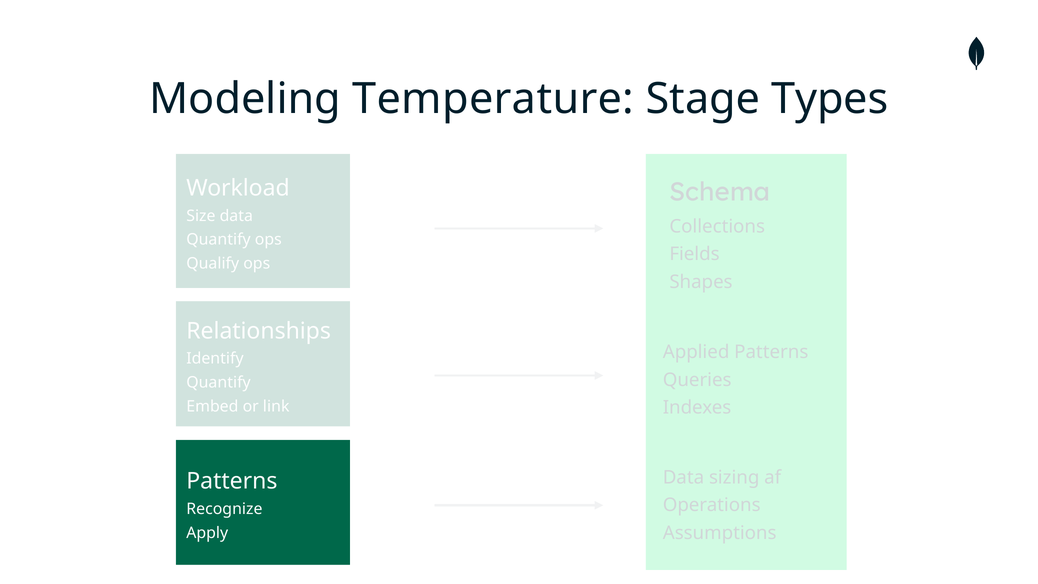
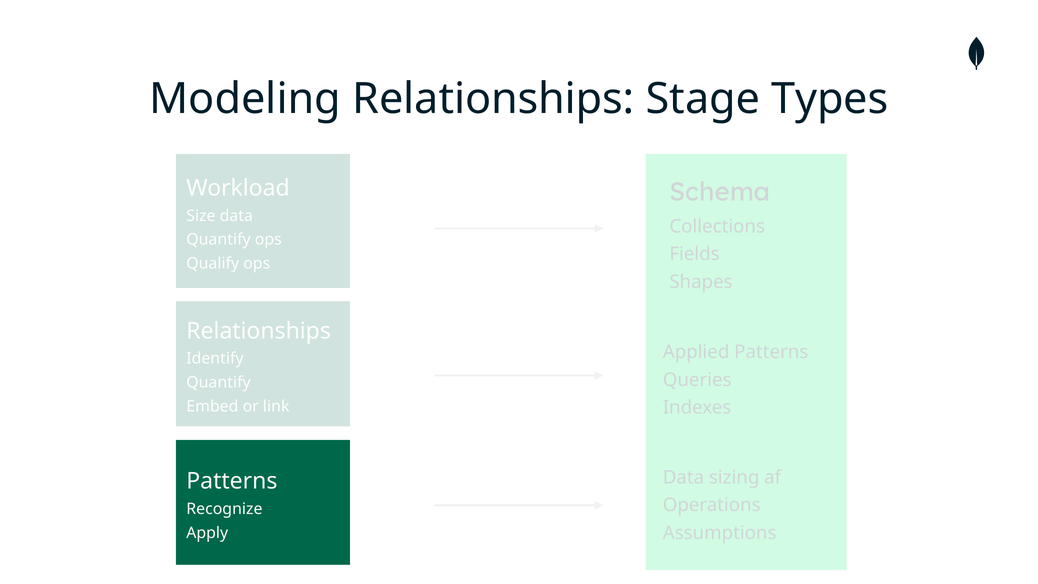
Modeling Temperature: Temperature -> Relationships
